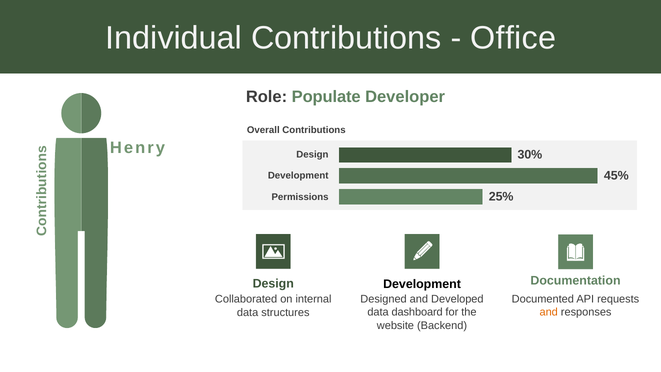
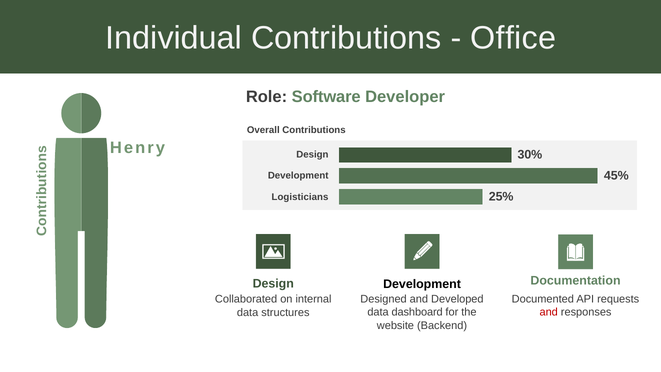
Populate: Populate -> Software
Permissions: Permissions -> Logisticians
and at (549, 312) colour: orange -> red
